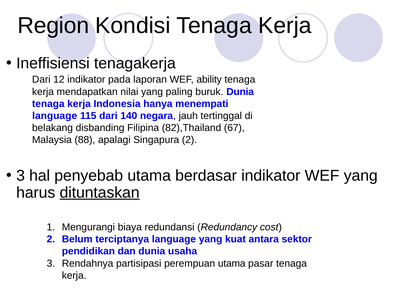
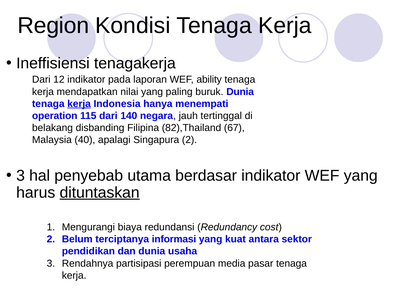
kerja at (79, 104) underline: none -> present
language at (55, 116): language -> operation
88: 88 -> 40
terciptanya language: language -> informasi
perempuan utama: utama -> media
